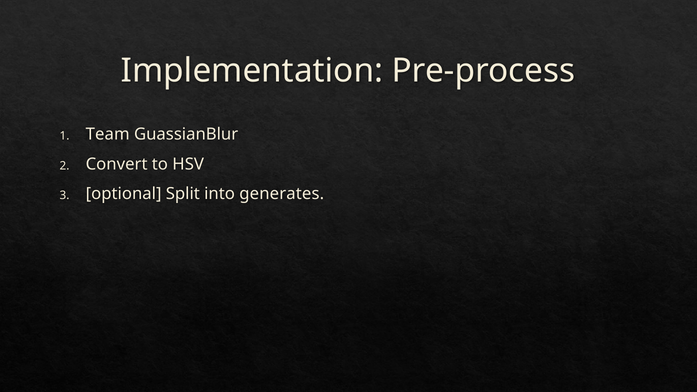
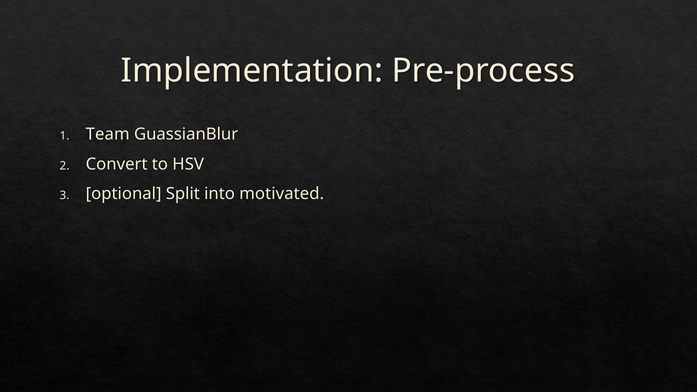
generates: generates -> motivated
